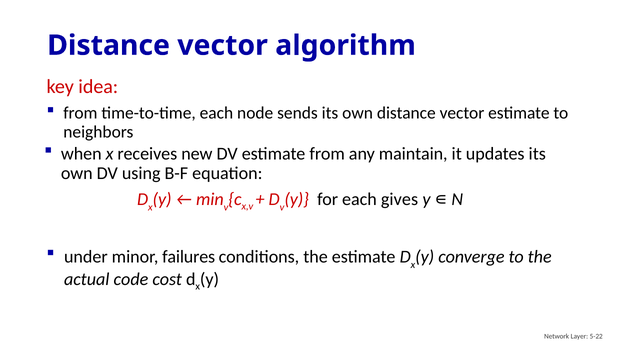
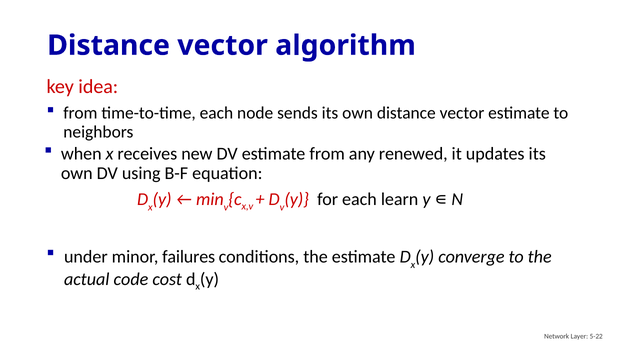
maintain: maintain -> renewed
gives: gives -> learn
